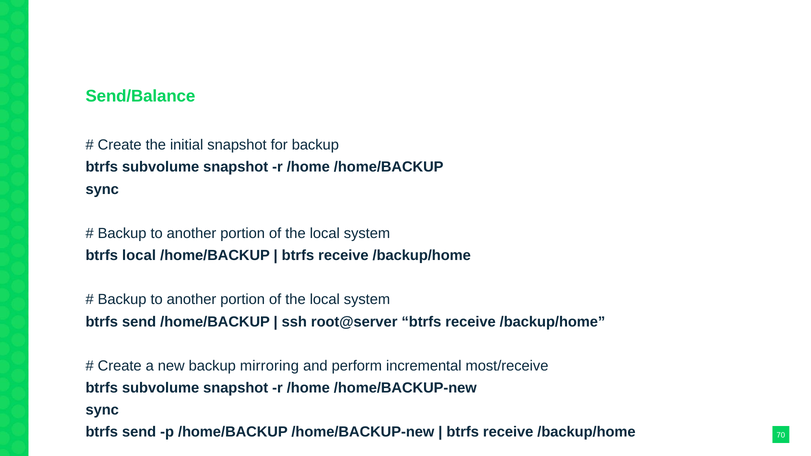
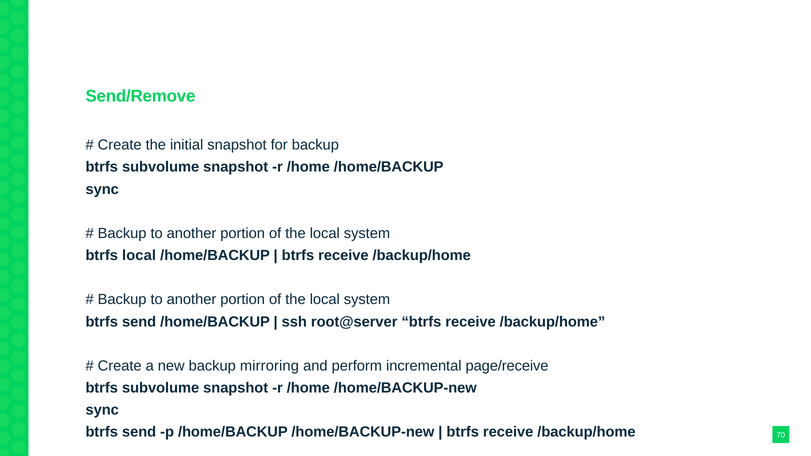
Send/Balance: Send/Balance -> Send/Remove
most/receive: most/receive -> page/receive
